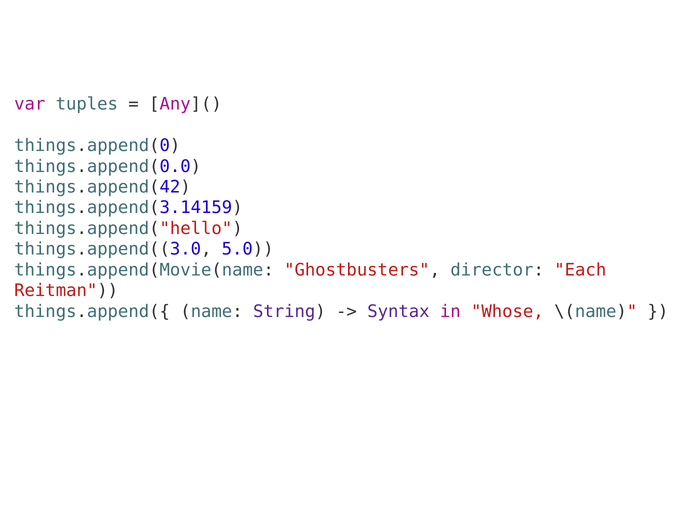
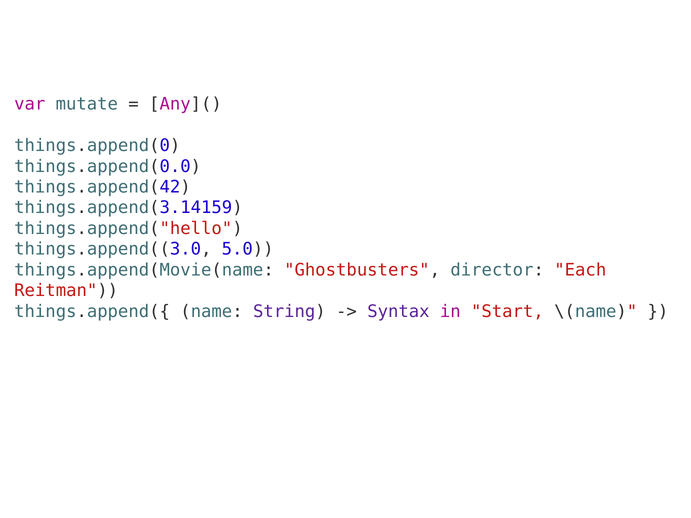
tuples: tuples -> mutate
Whose: Whose -> Start
